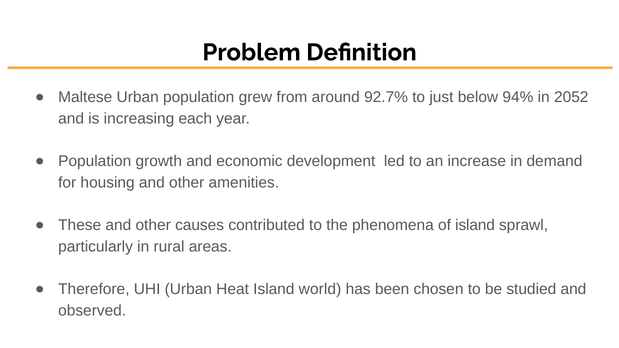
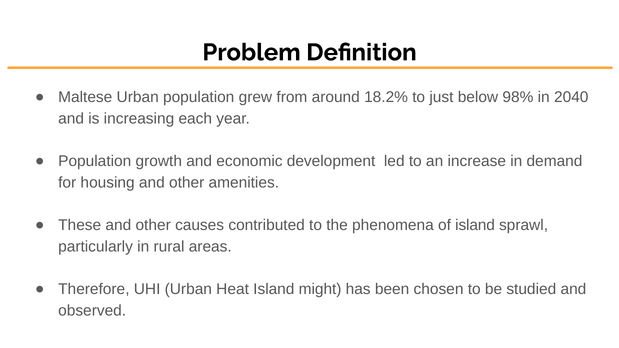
92.7%: 92.7% -> 18.2%
94%: 94% -> 98%
2052: 2052 -> 2040
world: world -> might
